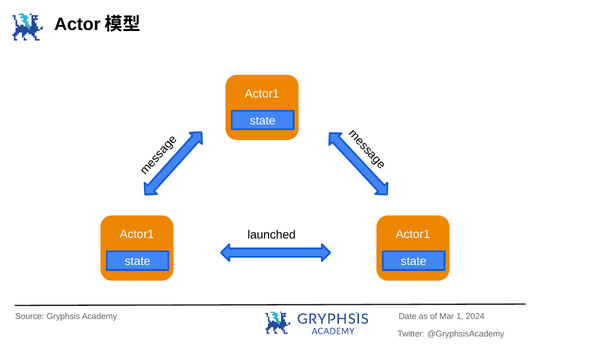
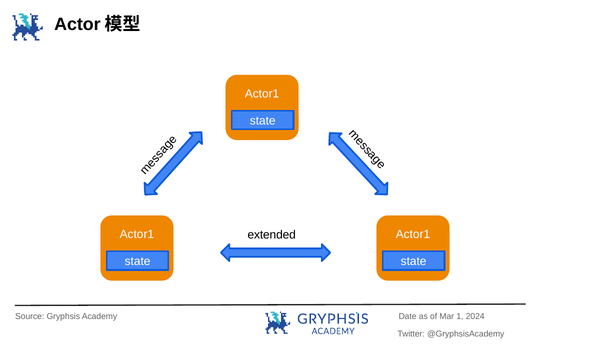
launched: launched -> extended
